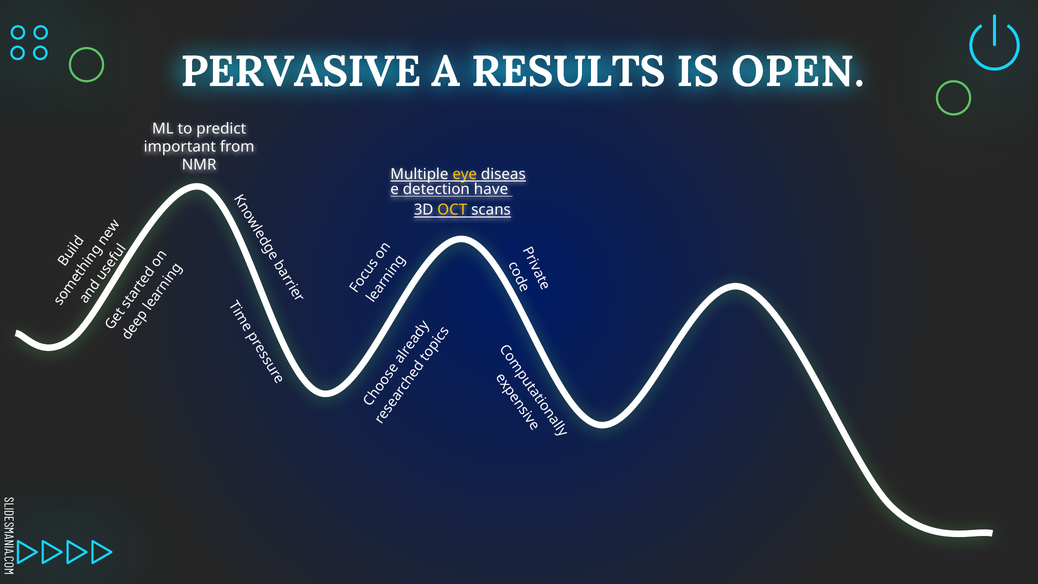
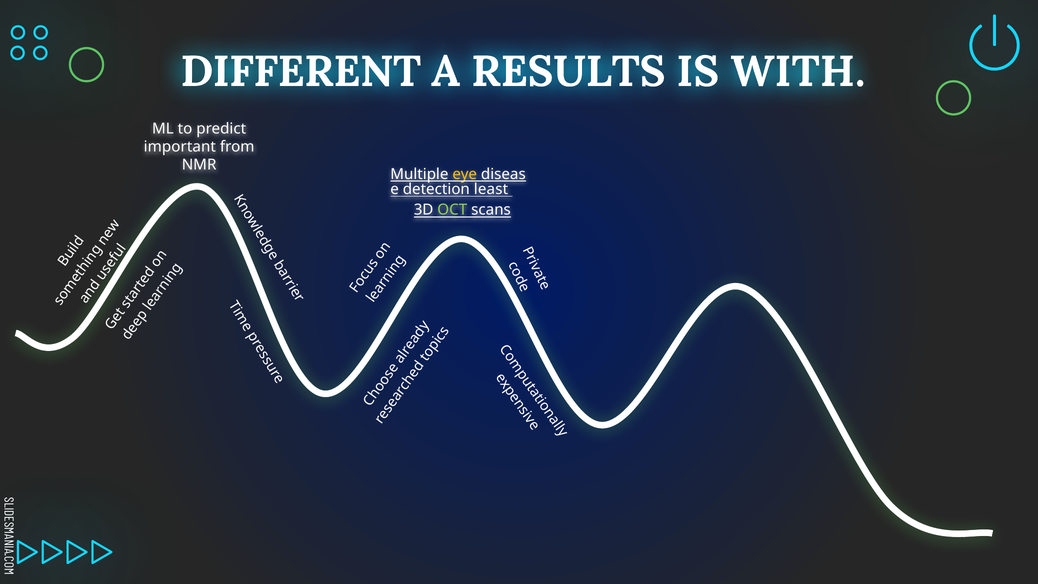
PERVASIVE: PERVASIVE -> DIFFERENT
OPEN: OPEN -> WITH
have: have -> least
OCT colour: yellow -> light green
